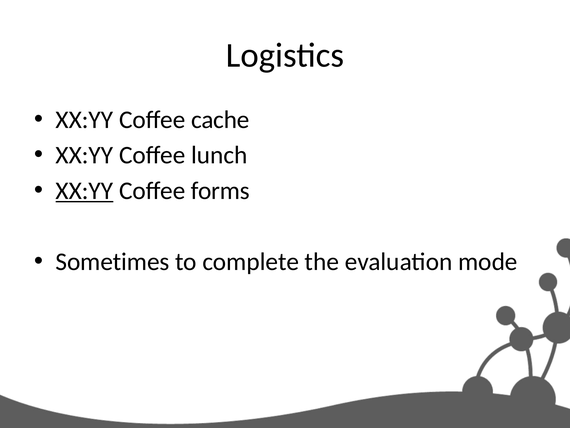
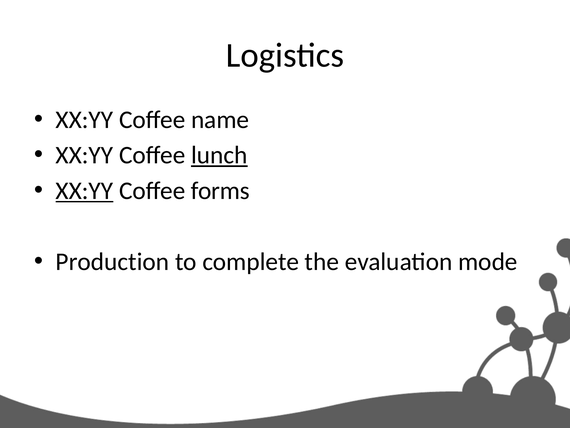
cache: cache -> name
lunch underline: none -> present
Sometimes: Sometimes -> Production
